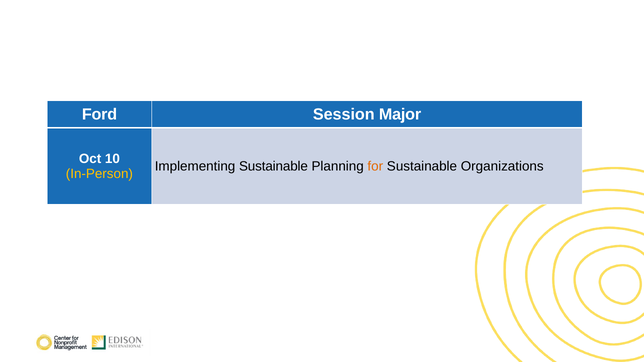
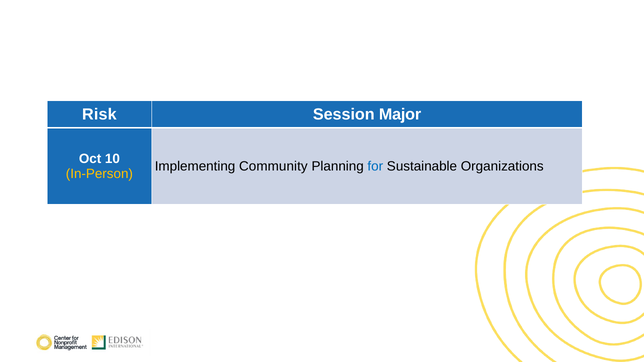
Ford: Ford -> Risk
Implementing Sustainable: Sustainable -> Community
for colour: orange -> blue
